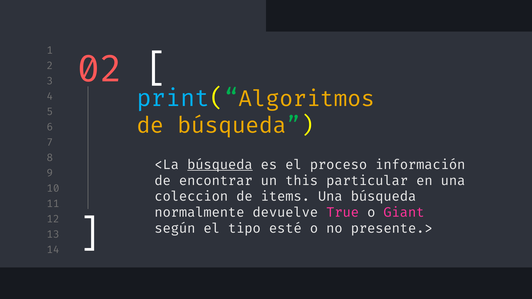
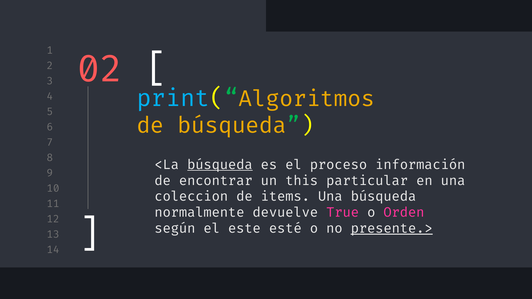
Giant: Giant -> Orden
tipo: tipo -> este
presente.> underline: none -> present
